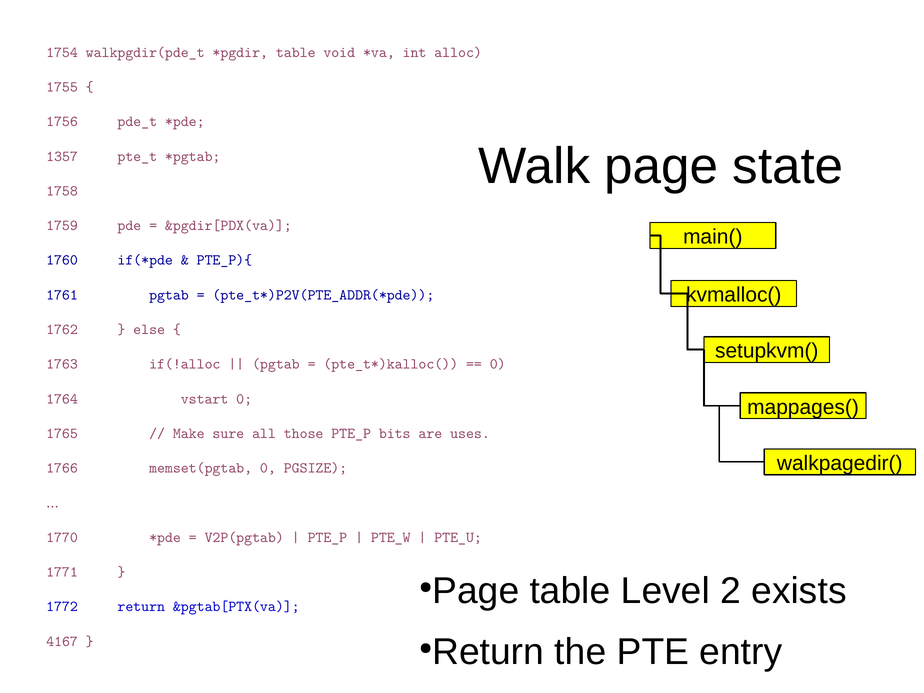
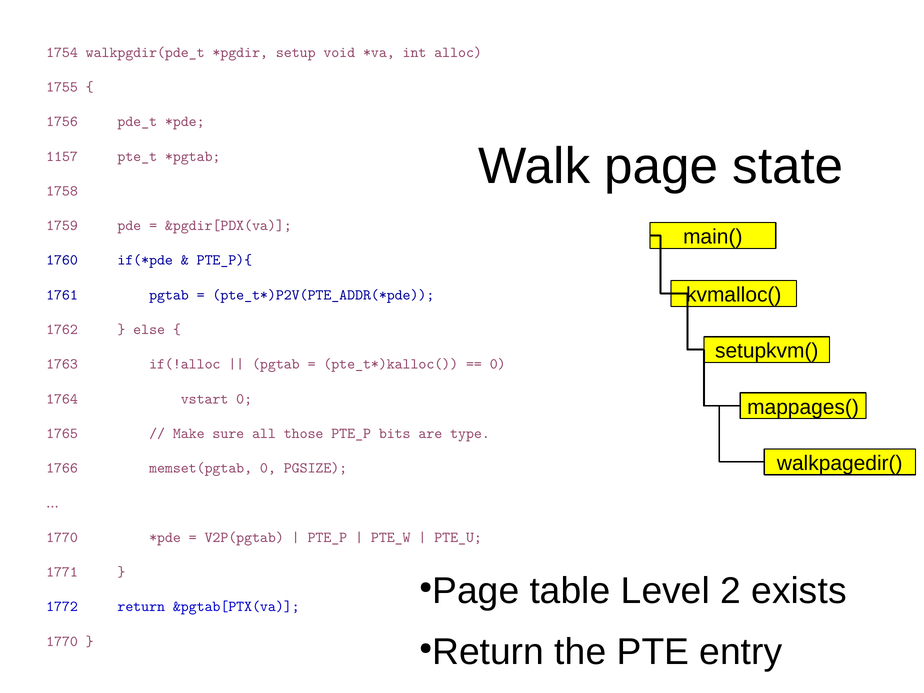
table at (296, 52): table -> setup
1357: 1357 -> 1157
uses: uses -> type
4167 at (62, 641): 4167 -> 1770
